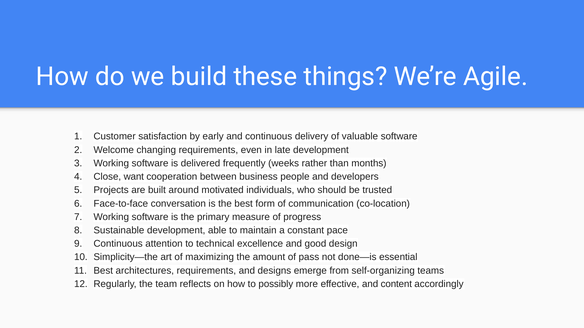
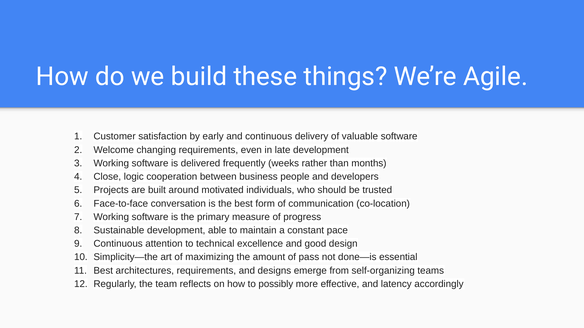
want: want -> logic
content: content -> latency
